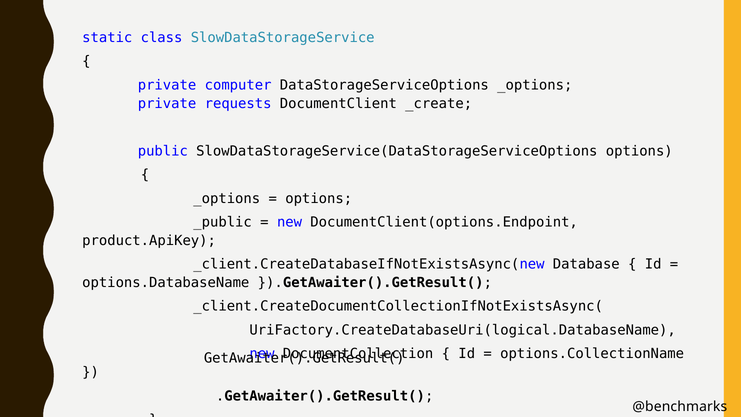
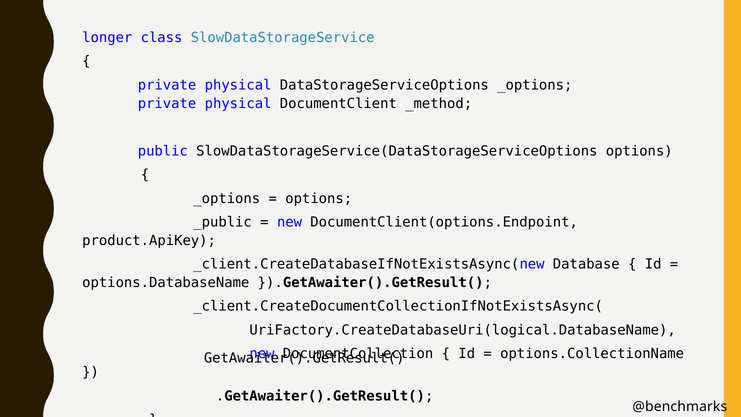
static: static -> longer
computer at (238, 85): computer -> physical
requests at (238, 103): requests -> physical
_create: _create -> _method
